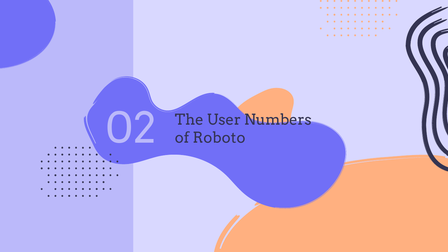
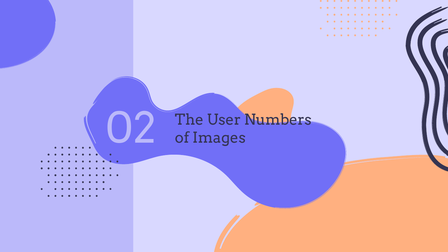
Roboto: Roboto -> Images
